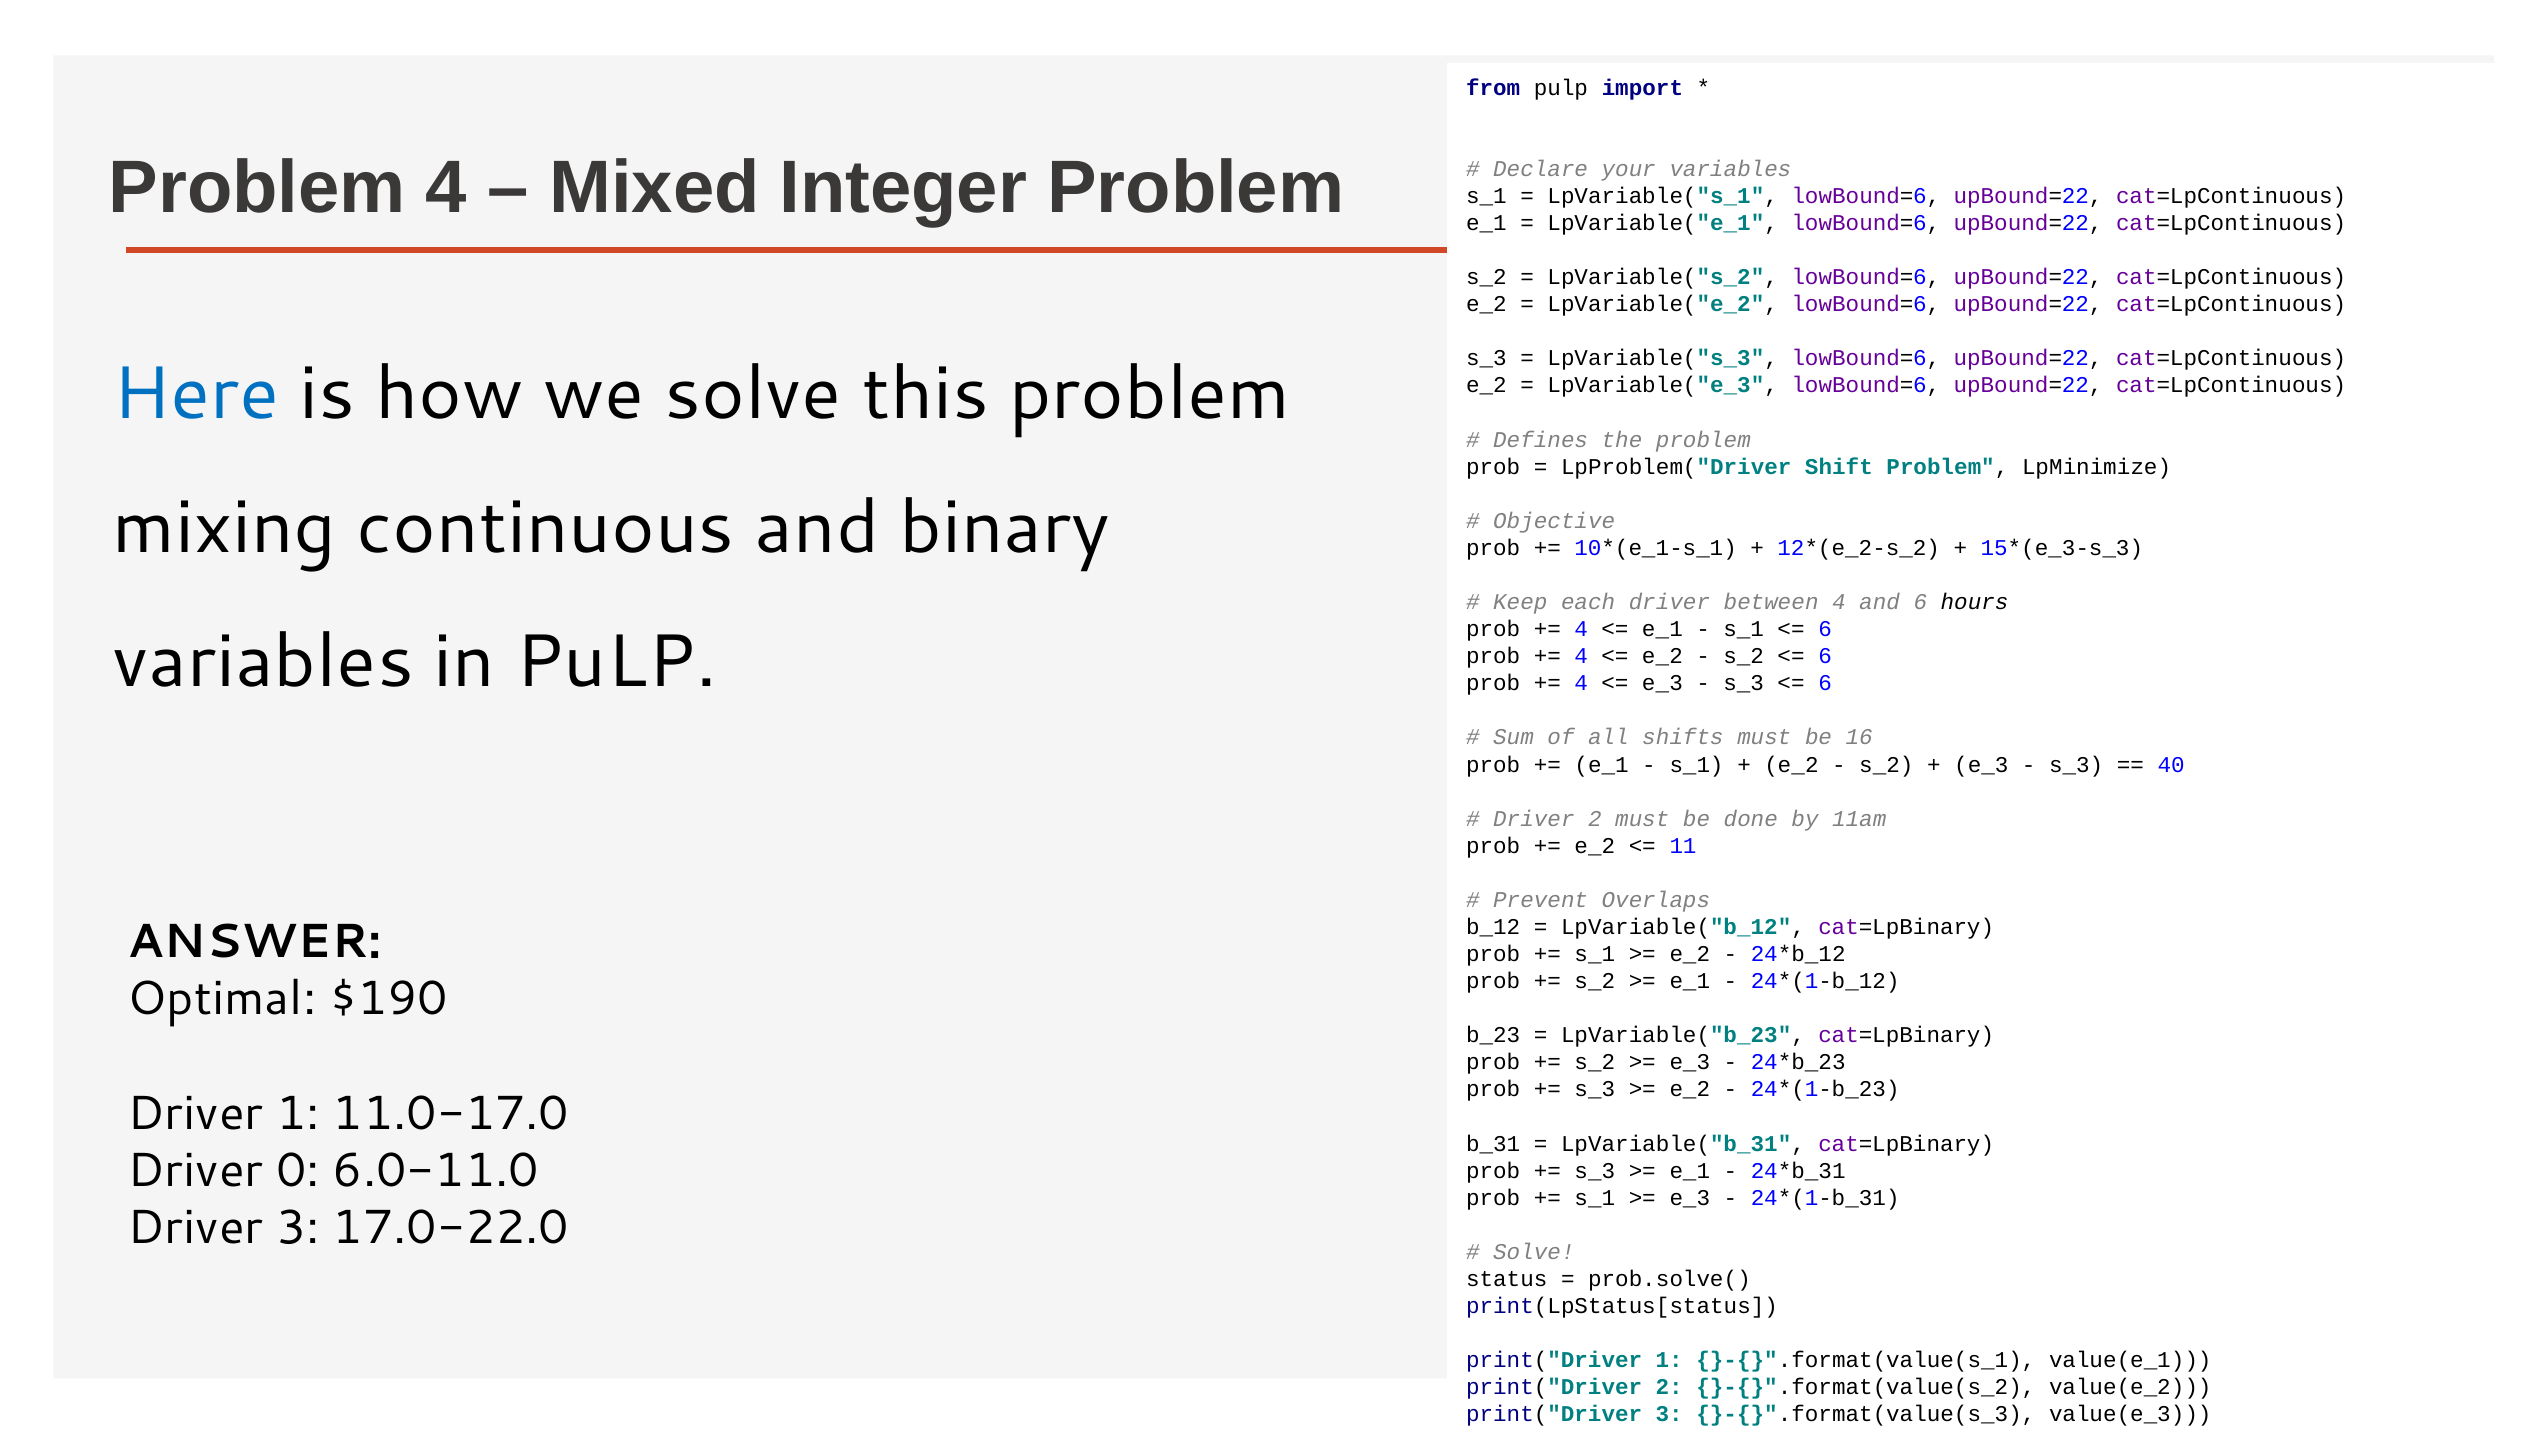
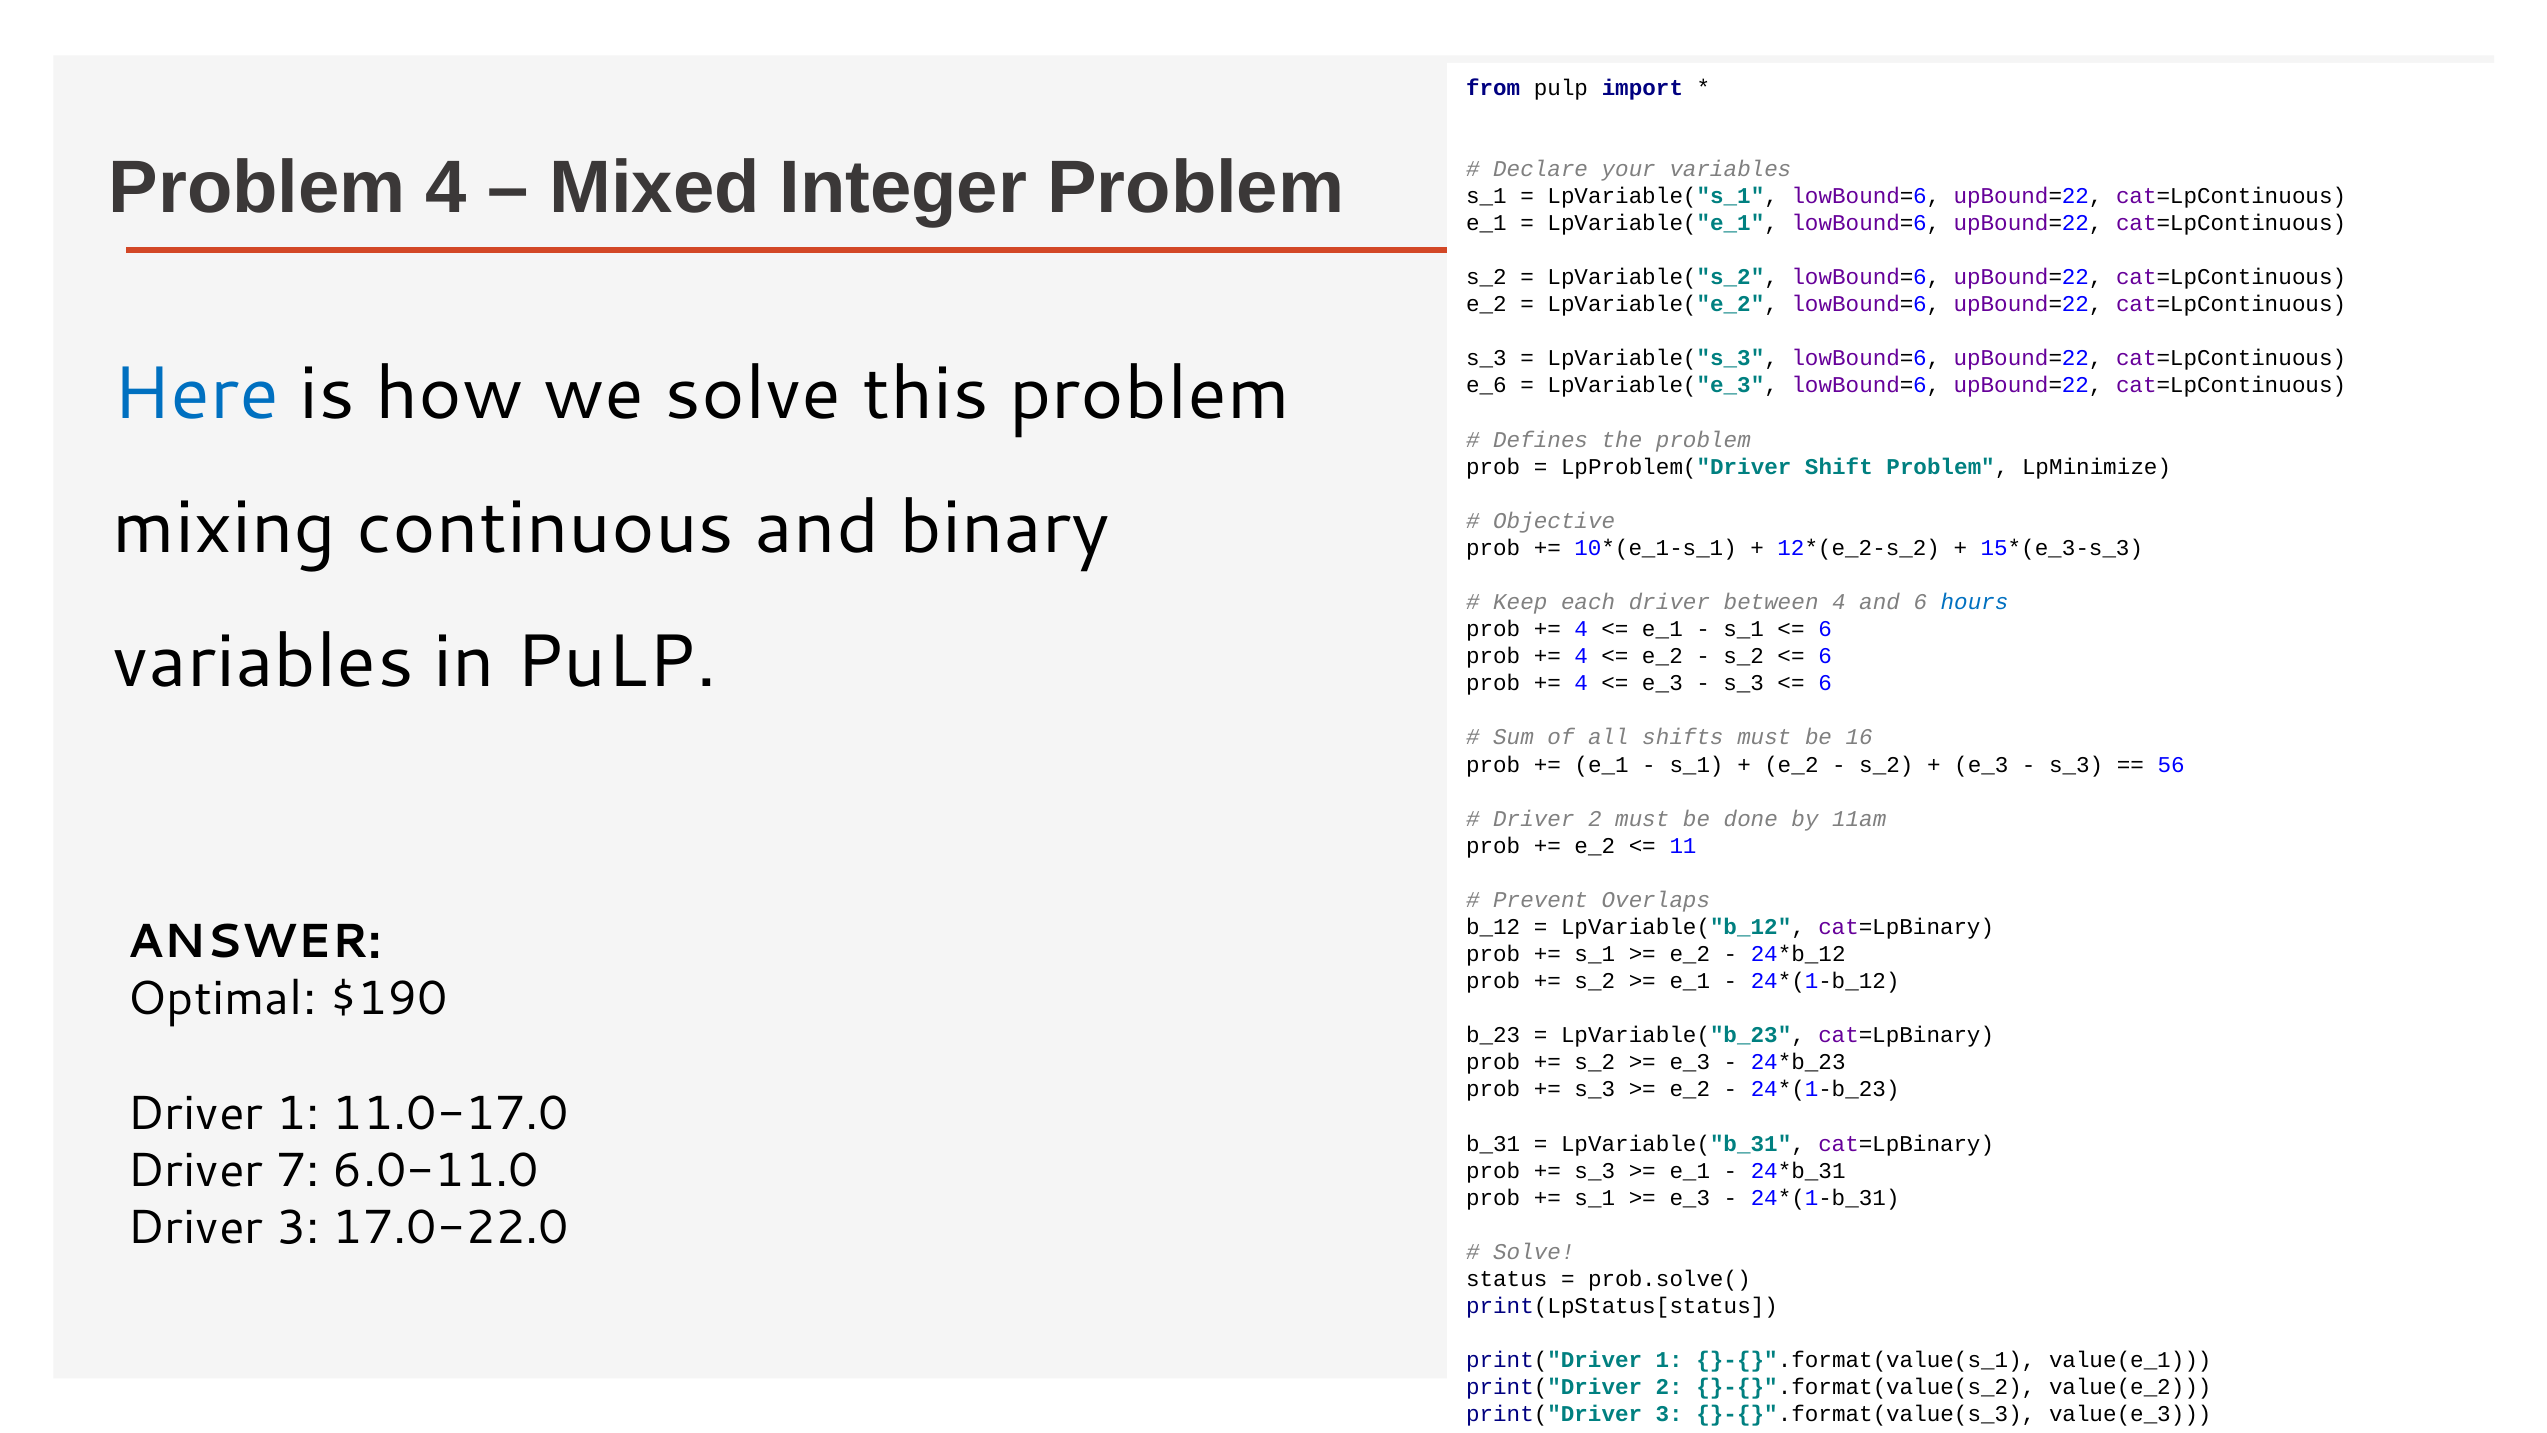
e_2 at (1486, 385): e_2 -> e_6
hours colour: black -> blue
40: 40 -> 56
0: 0 -> 7
